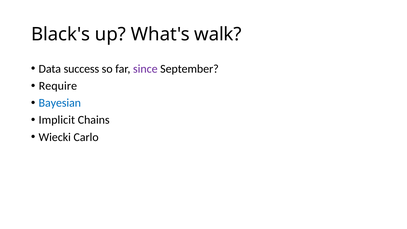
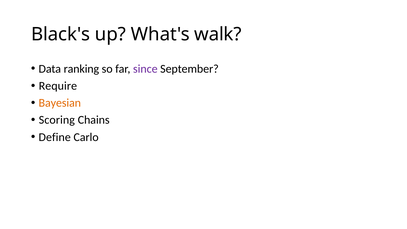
success: success -> ranking
Bayesian colour: blue -> orange
Implicit: Implicit -> Scoring
Wiecki: Wiecki -> Define
